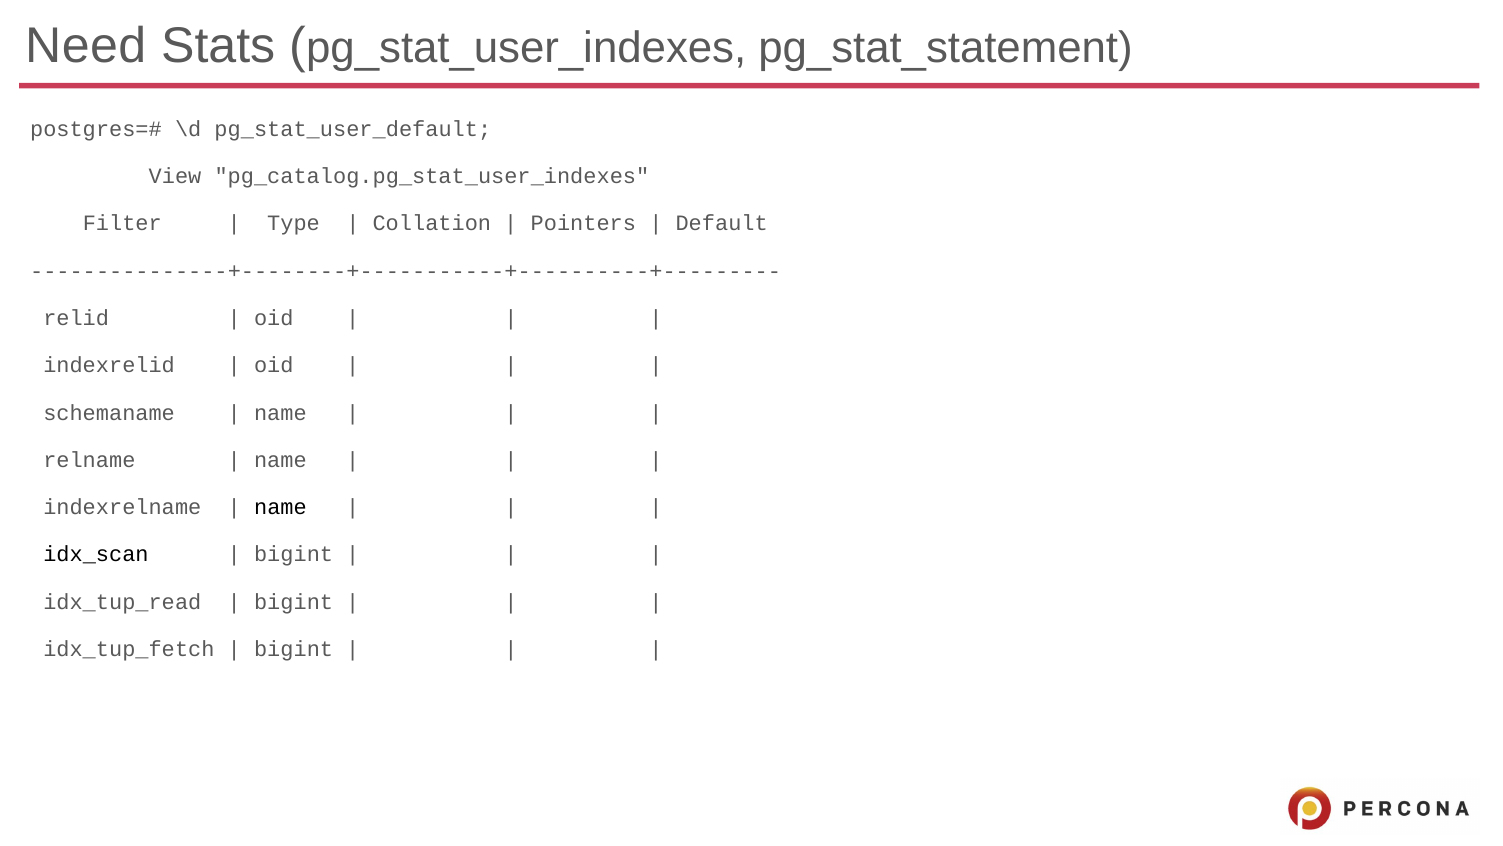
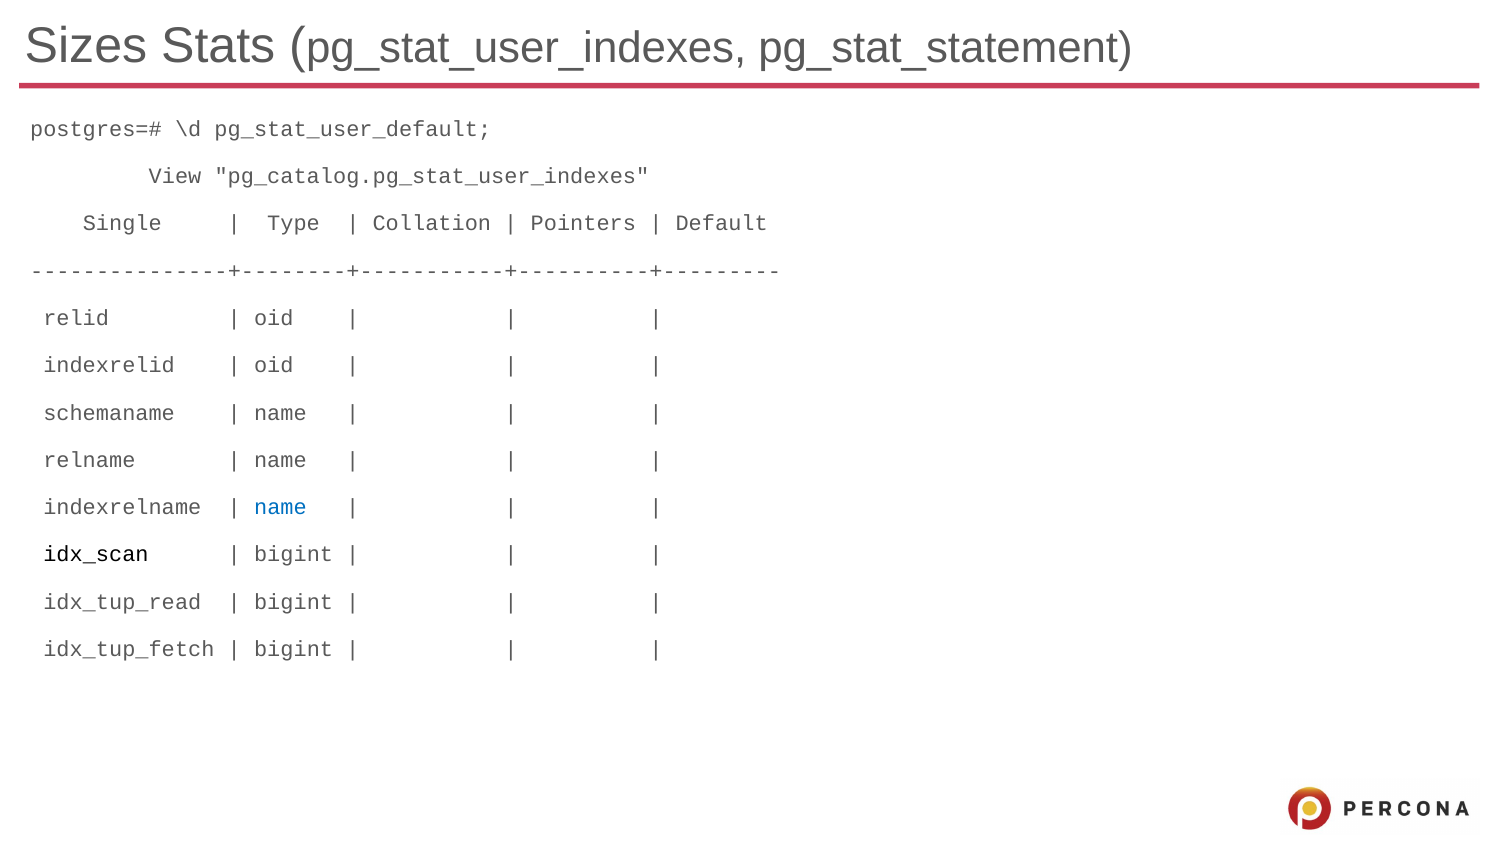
Need: Need -> Sizes
Filter: Filter -> Single
name at (280, 507) colour: black -> blue
